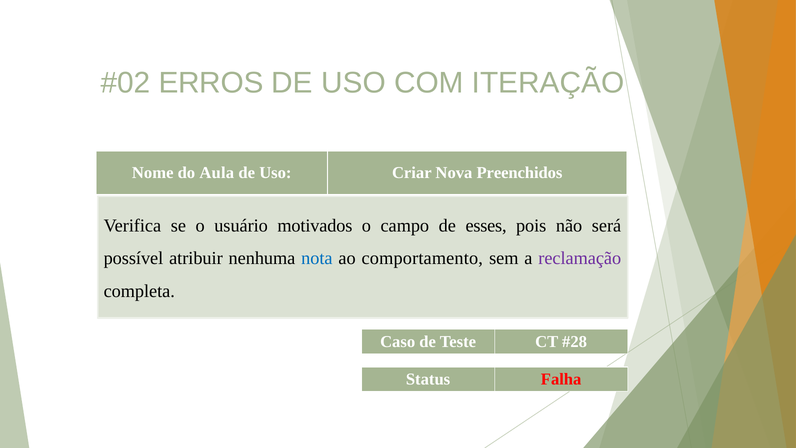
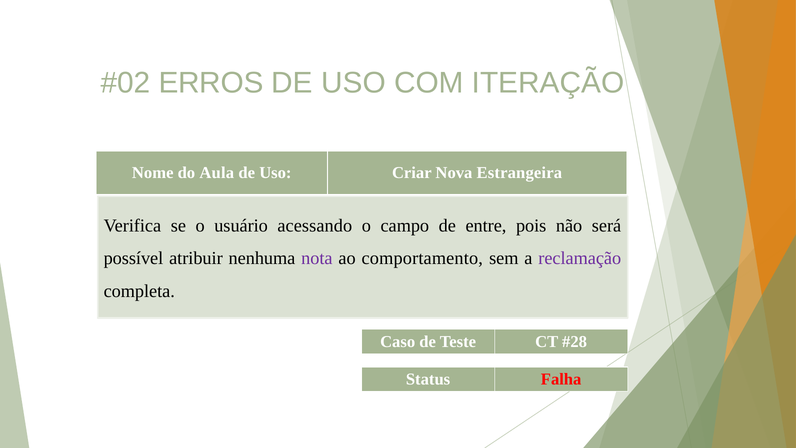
Preenchidos: Preenchidos -> Estrangeira
motivados: motivados -> acessando
esses: esses -> entre
nota colour: blue -> purple
